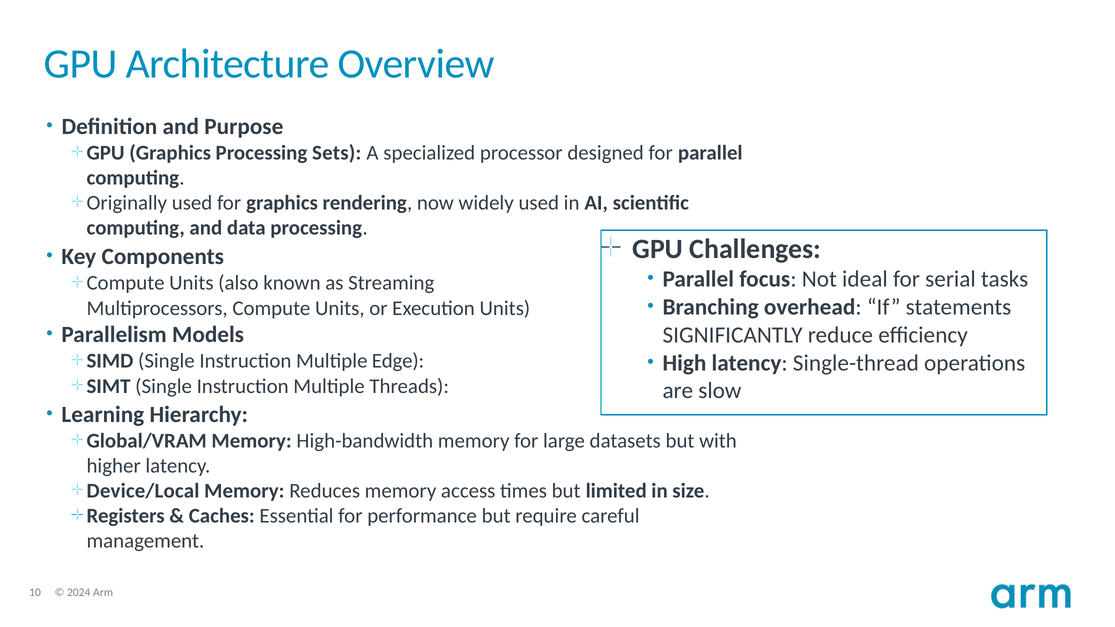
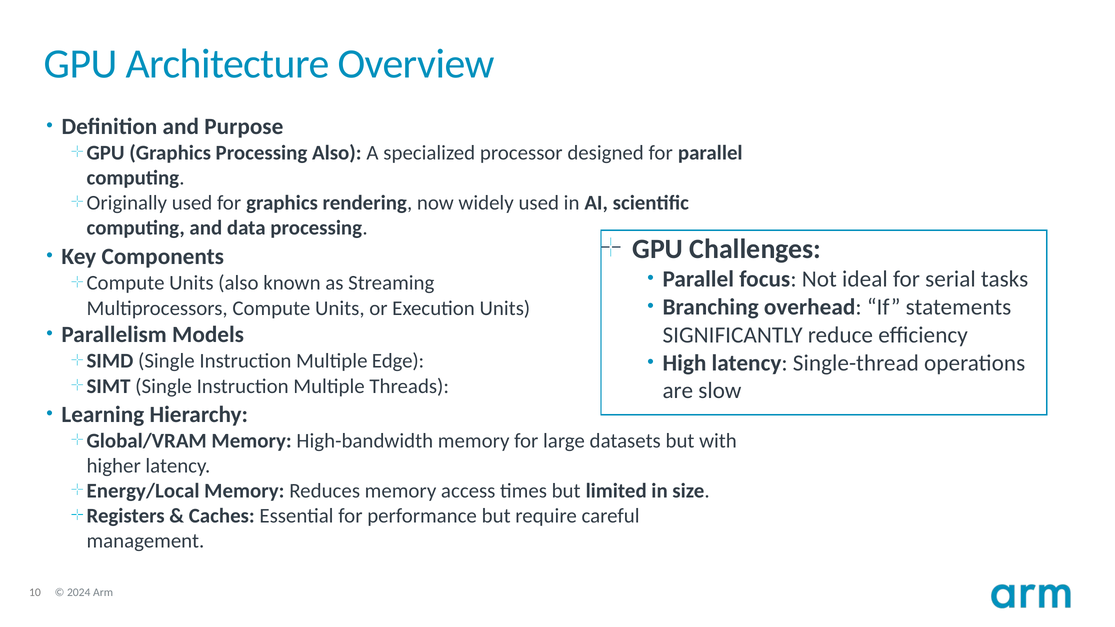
Processing Sets: Sets -> Also
Device/Local: Device/Local -> Energy/Local
